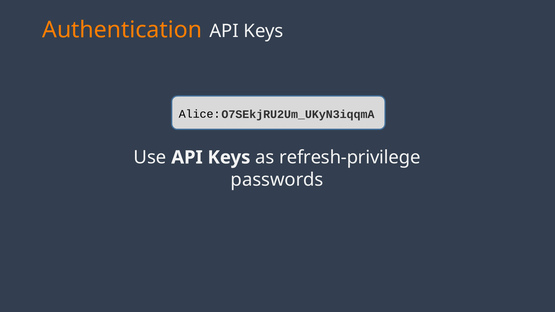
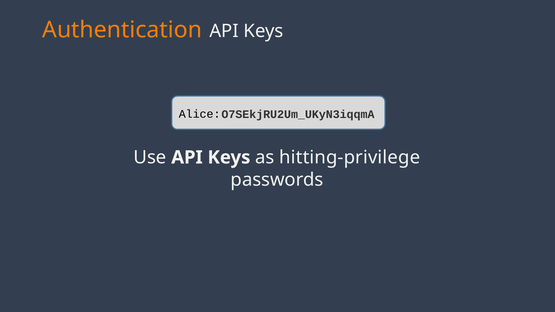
refresh-privilege: refresh-privilege -> hitting-privilege
